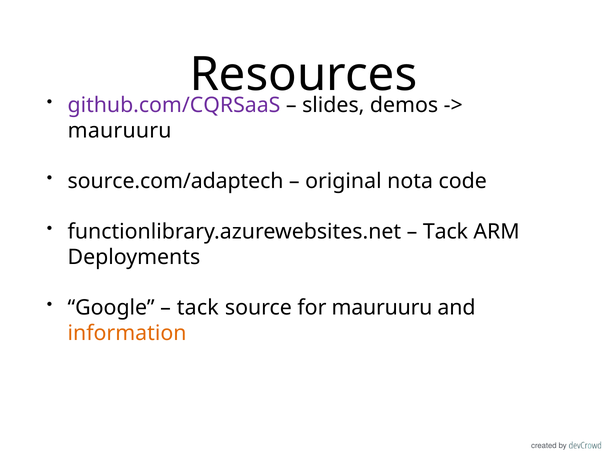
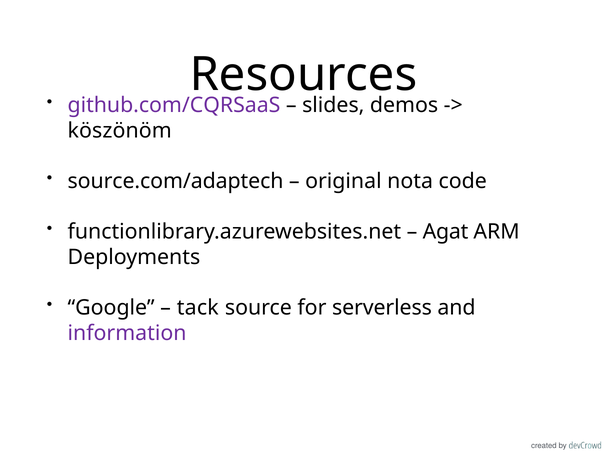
mauruuru at (120, 131): mauruuru -> köszönöm
Tack at (445, 232): Tack -> Agat
for mauruuru: mauruuru -> serverless
information colour: orange -> purple
